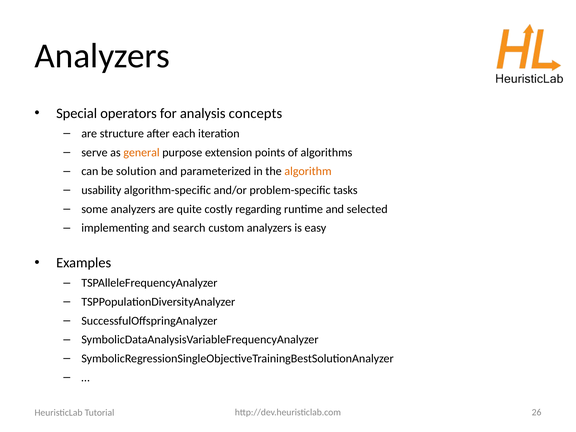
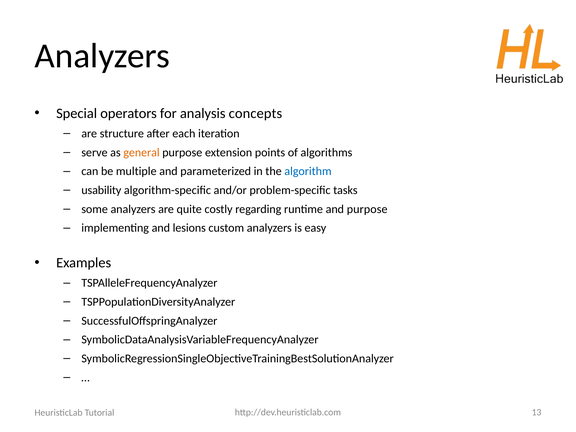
solution: solution -> multiple
algorithm colour: orange -> blue
and selected: selected -> purpose
search: search -> lesions
26: 26 -> 13
